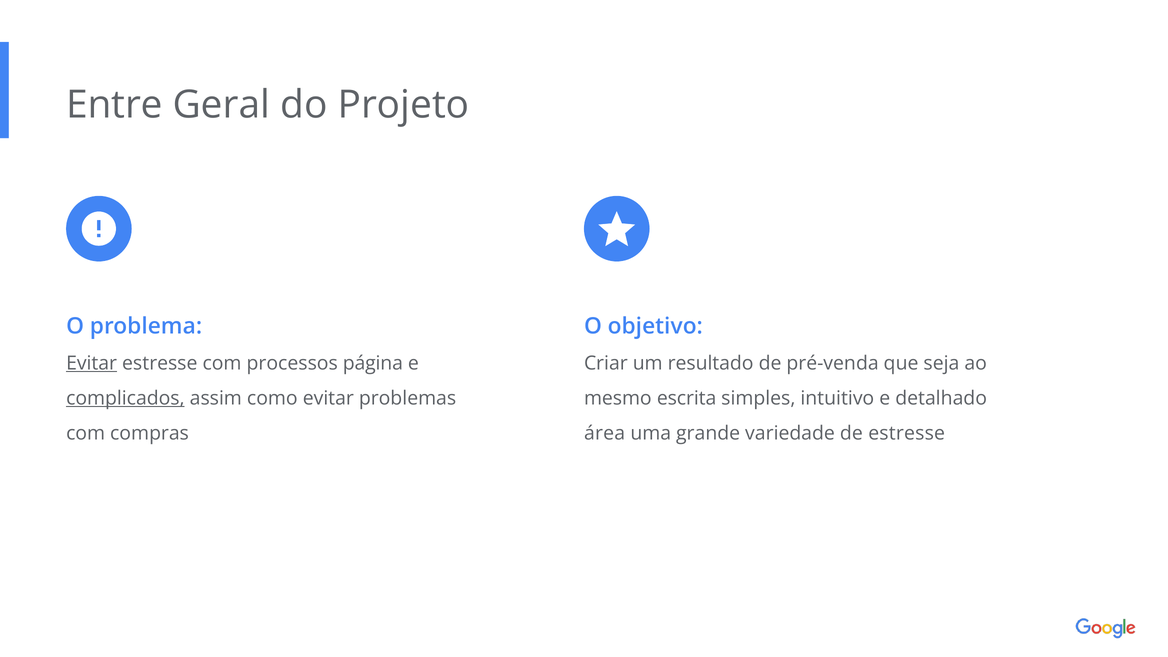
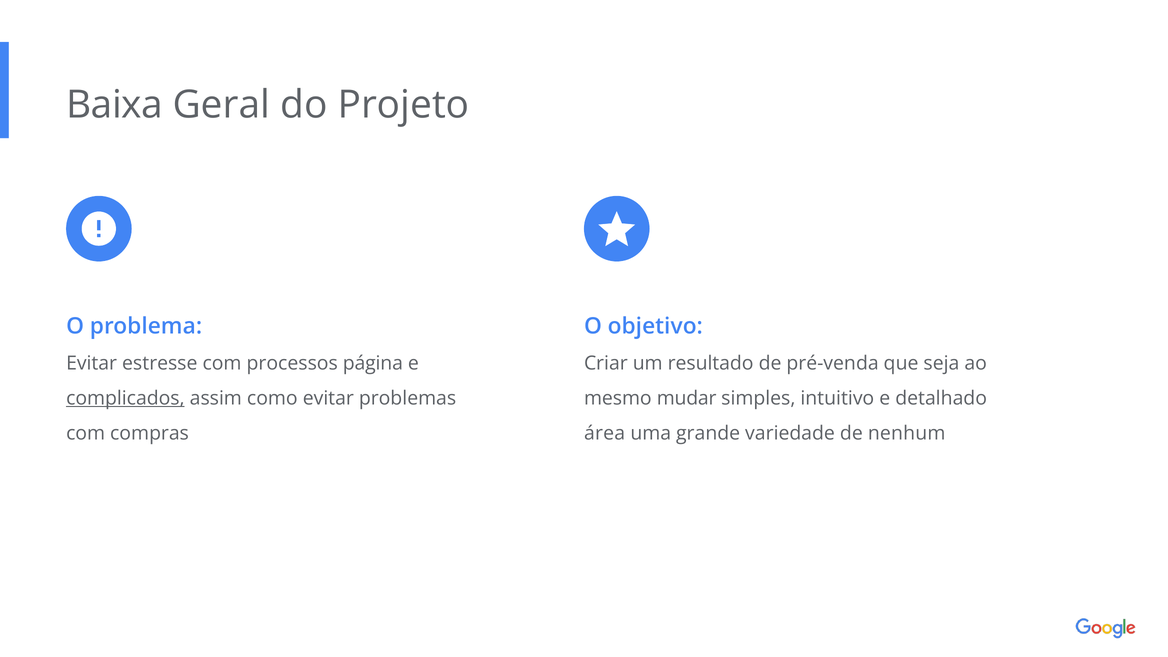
Entre: Entre -> Baixa
Evitar at (92, 363) underline: present -> none
escrita: escrita -> mudar
de estresse: estresse -> nenhum
